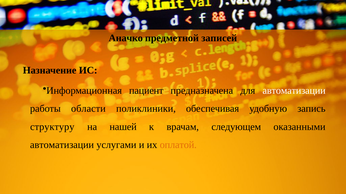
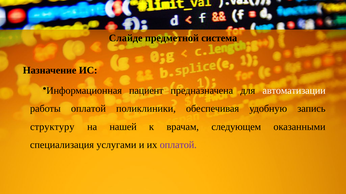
Аначко: Аначко -> Слайде
записей: записей -> система
работы области: области -> оплатой
автоматизации at (62, 145): автоматизации -> специализация
оплатой at (178, 145) colour: orange -> purple
